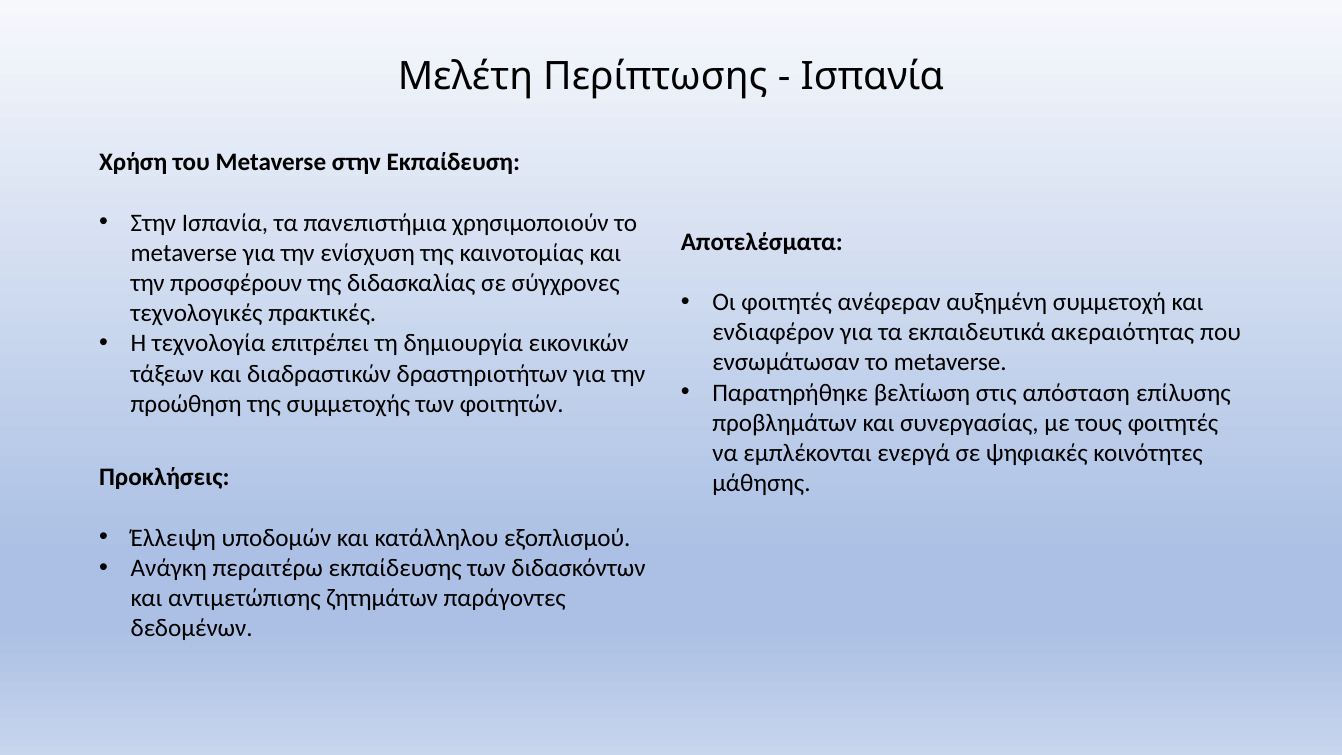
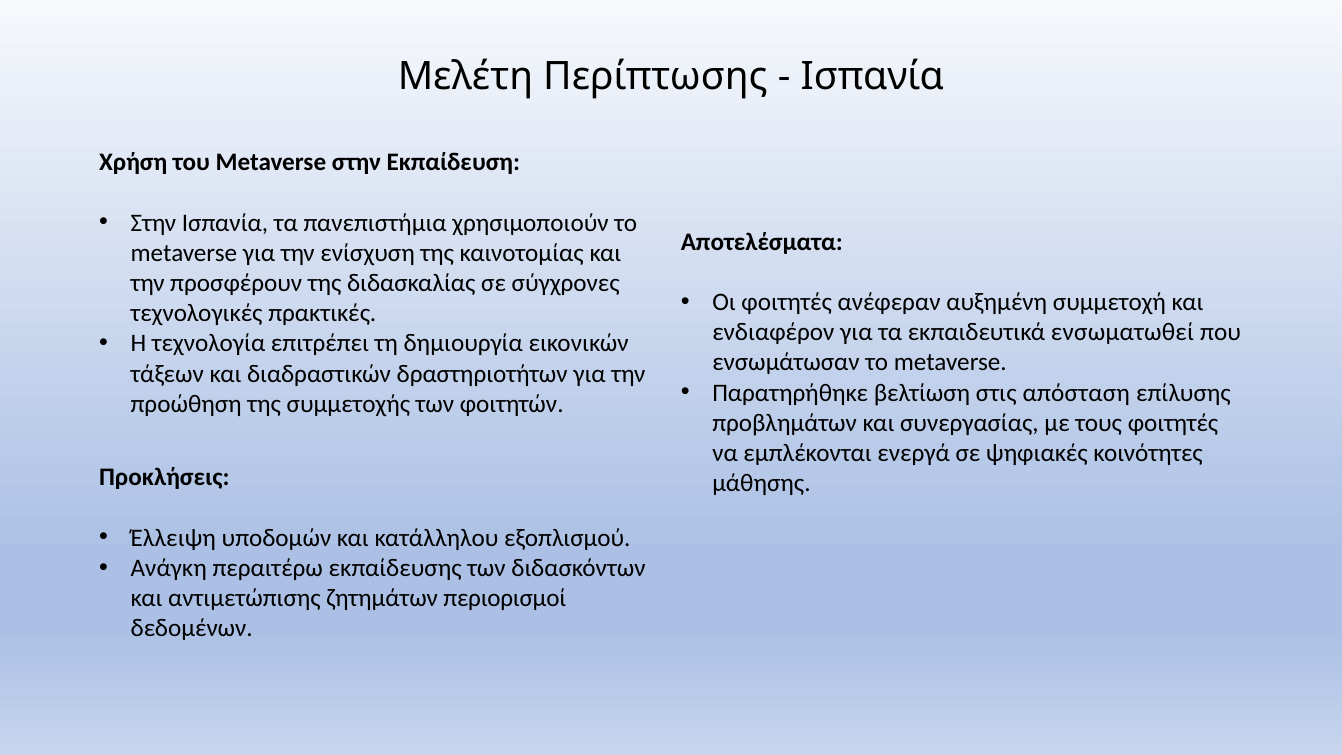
ακεραιότητας: ακεραιότητας -> ενσωματωθεί
παράγοντες: παράγοντες -> περιορισμοί
